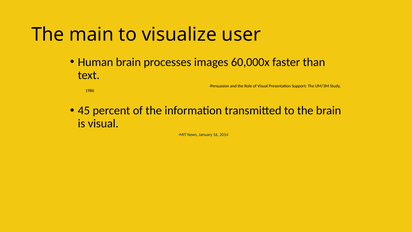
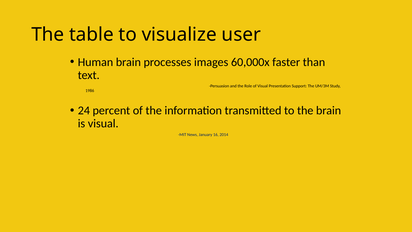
main: main -> table
45: 45 -> 24
